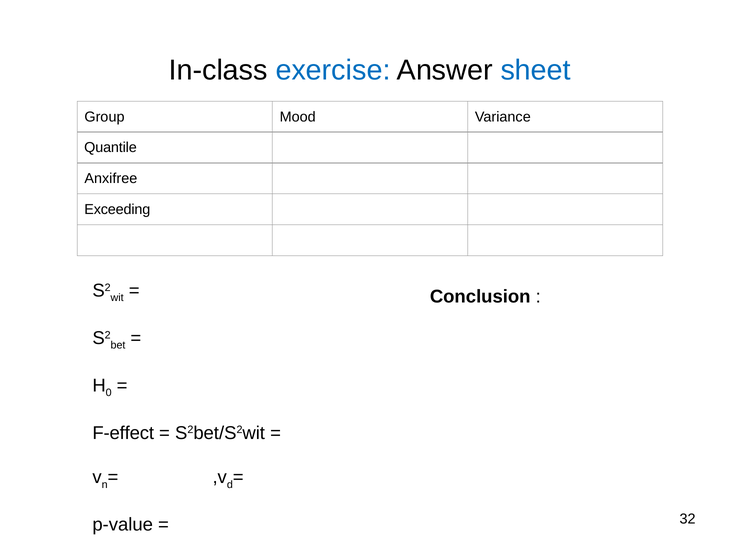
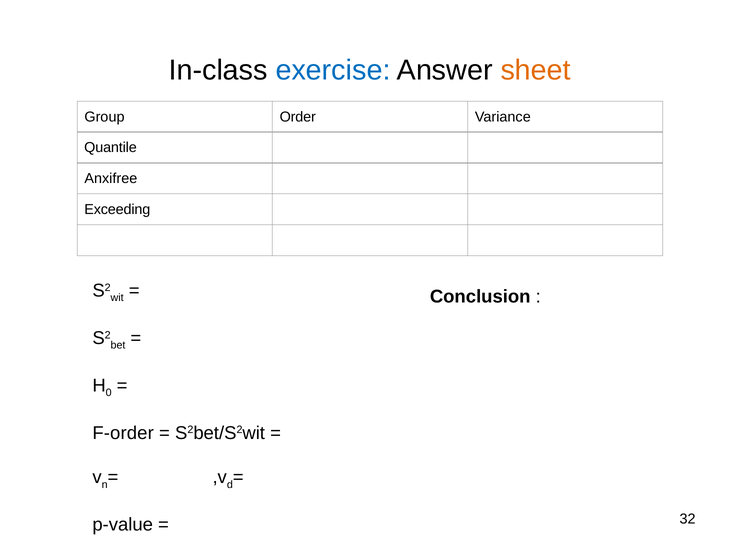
sheet colour: blue -> orange
Mood: Mood -> Order
F-effect: F-effect -> F-order
